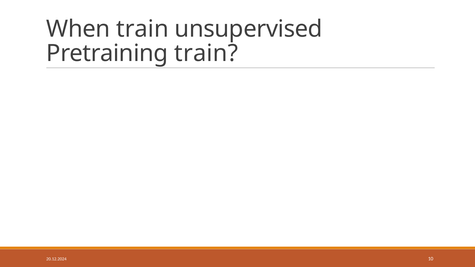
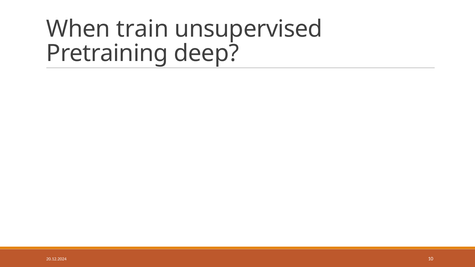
Pretraining train: train -> deep
